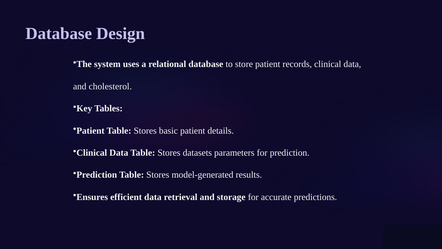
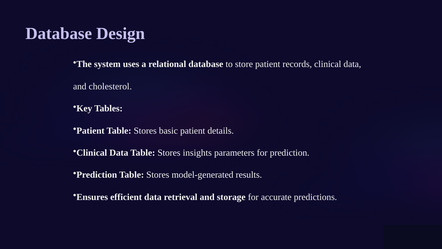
datasets: datasets -> insights
